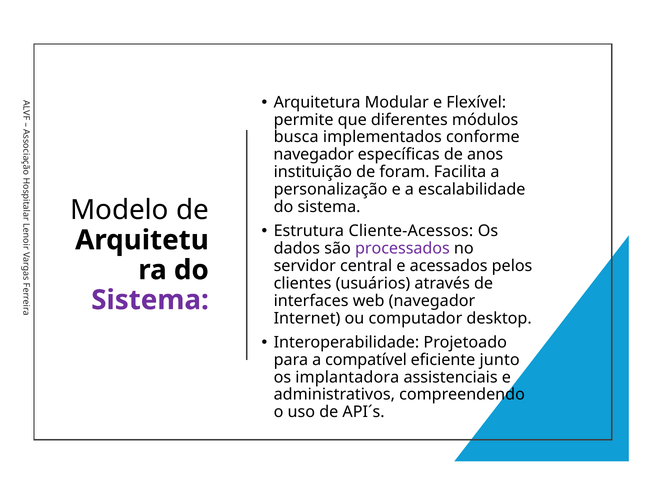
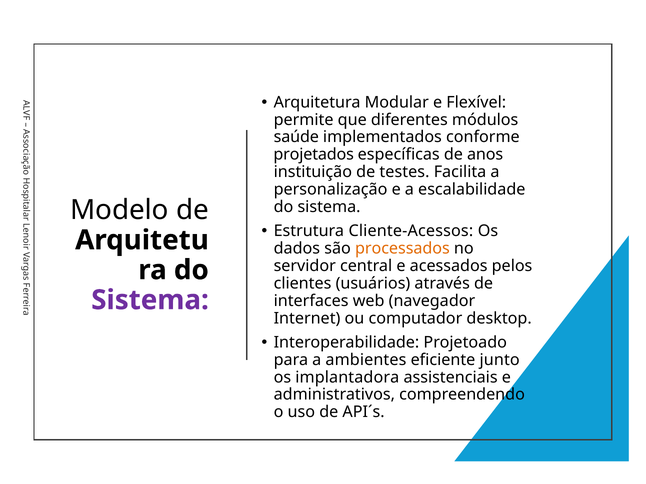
busca: busca -> saúde
navegador at (314, 155): navegador -> projetados
foram: foram -> testes
processados colour: purple -> orange
compatível: compatível -> ambientes
